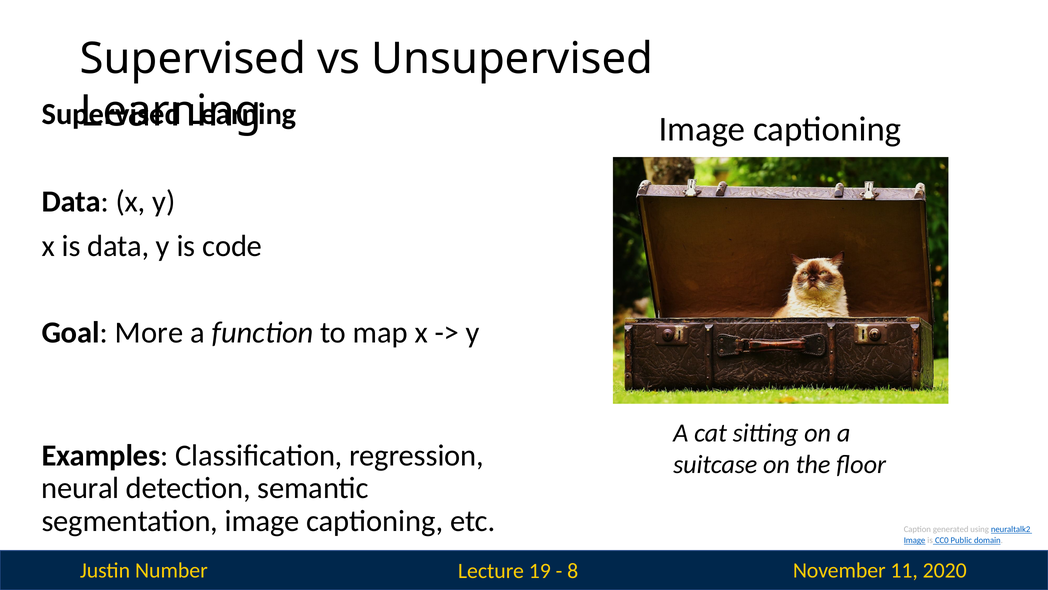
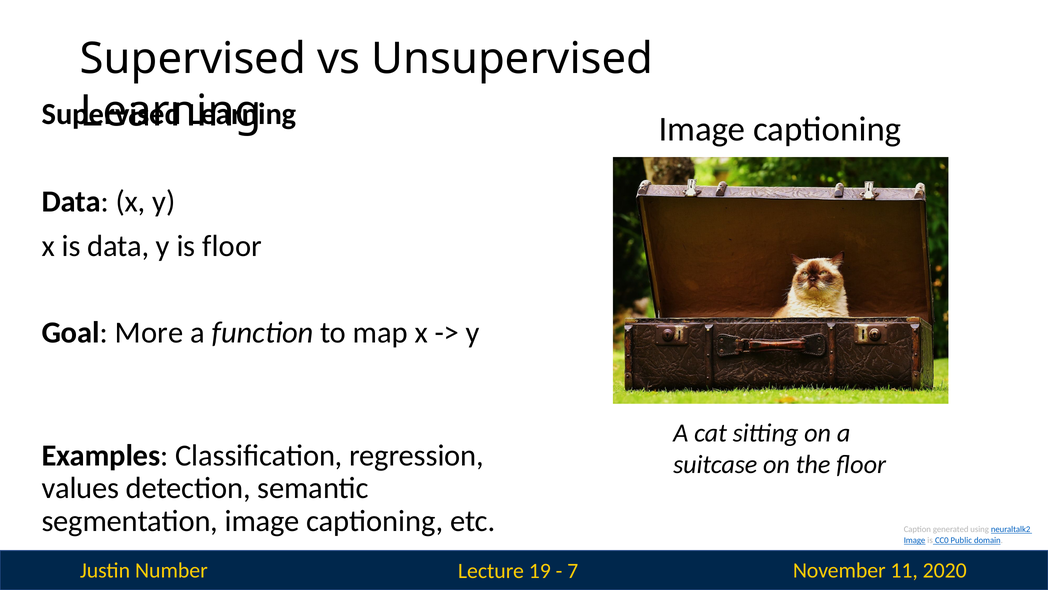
is code: code -> floor
neural: neural -> values
8: 8 -> 7
